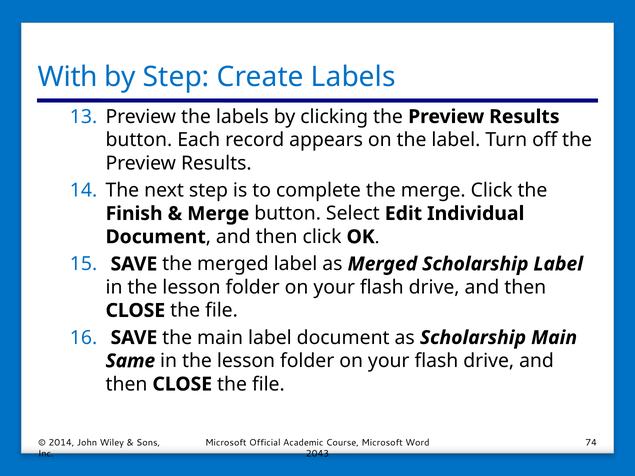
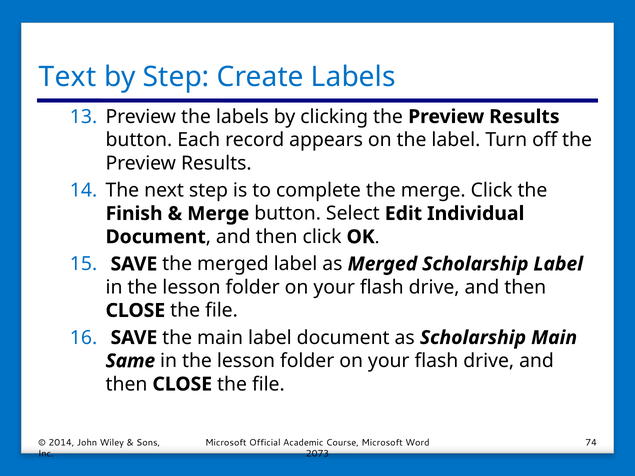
With: With -> Text
2043: 2043 -> 2073
